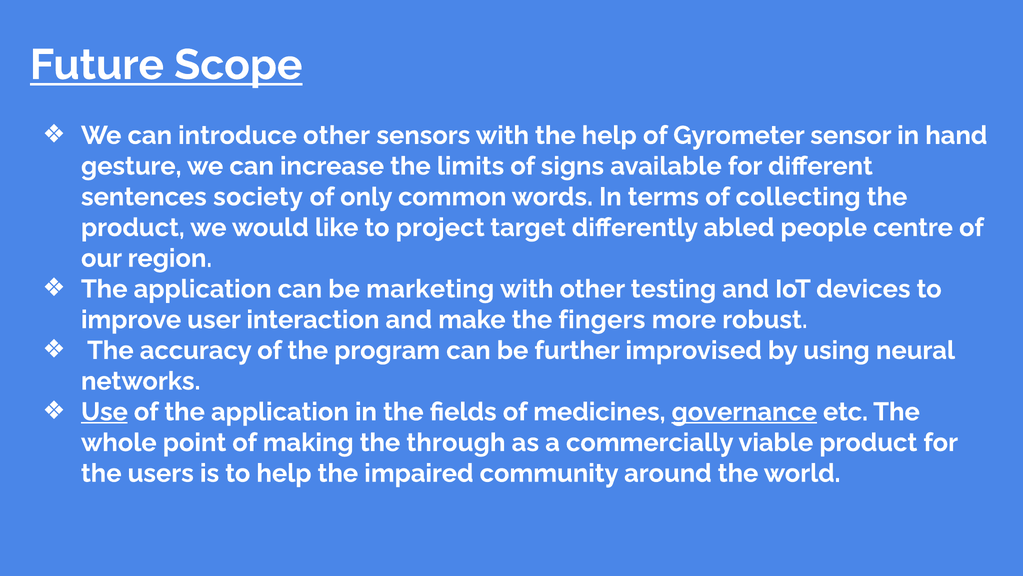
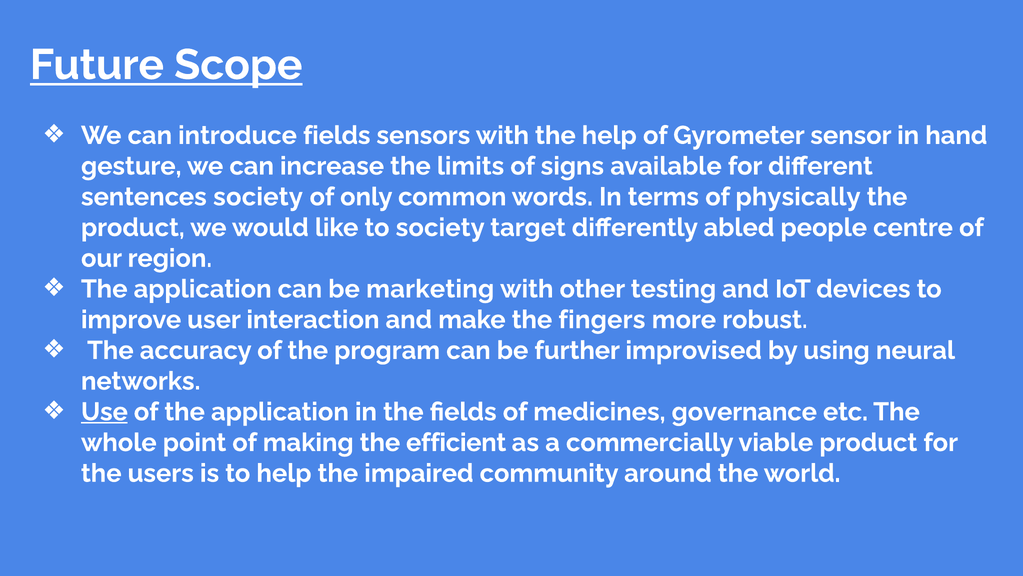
introduce other: other -> fields
collecting: collecting -> physically
to project: project -> society
governance underline: present -> none
through: through -> efficient
